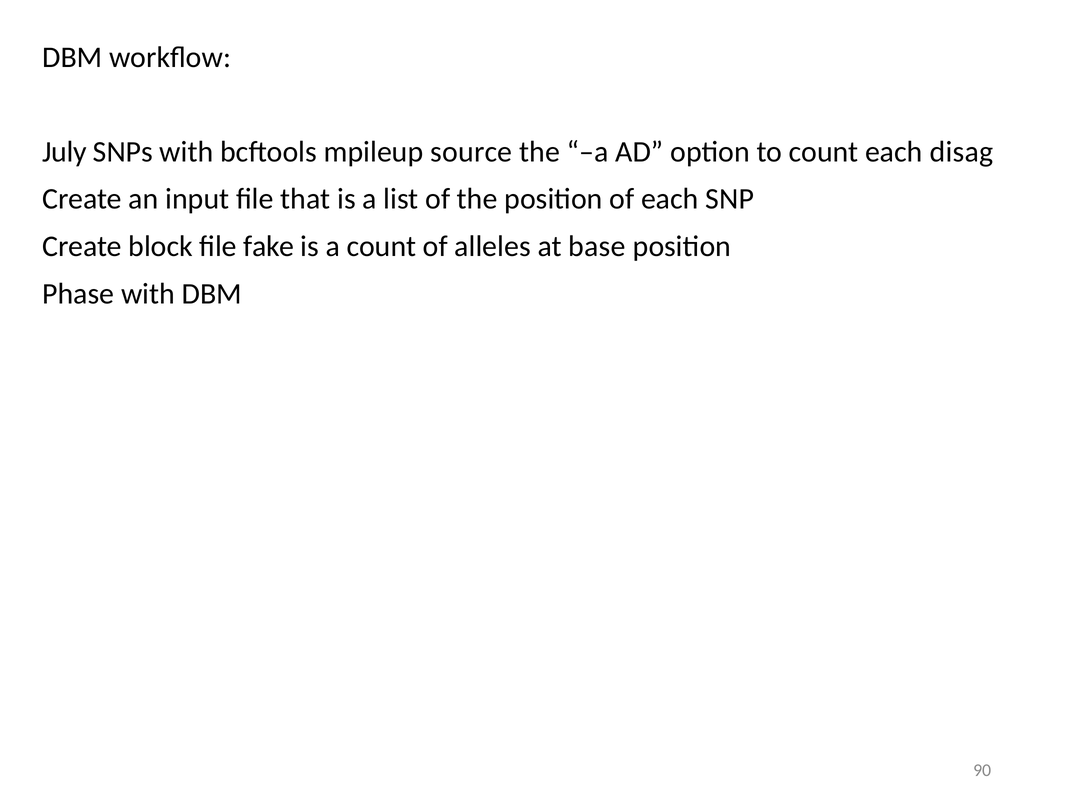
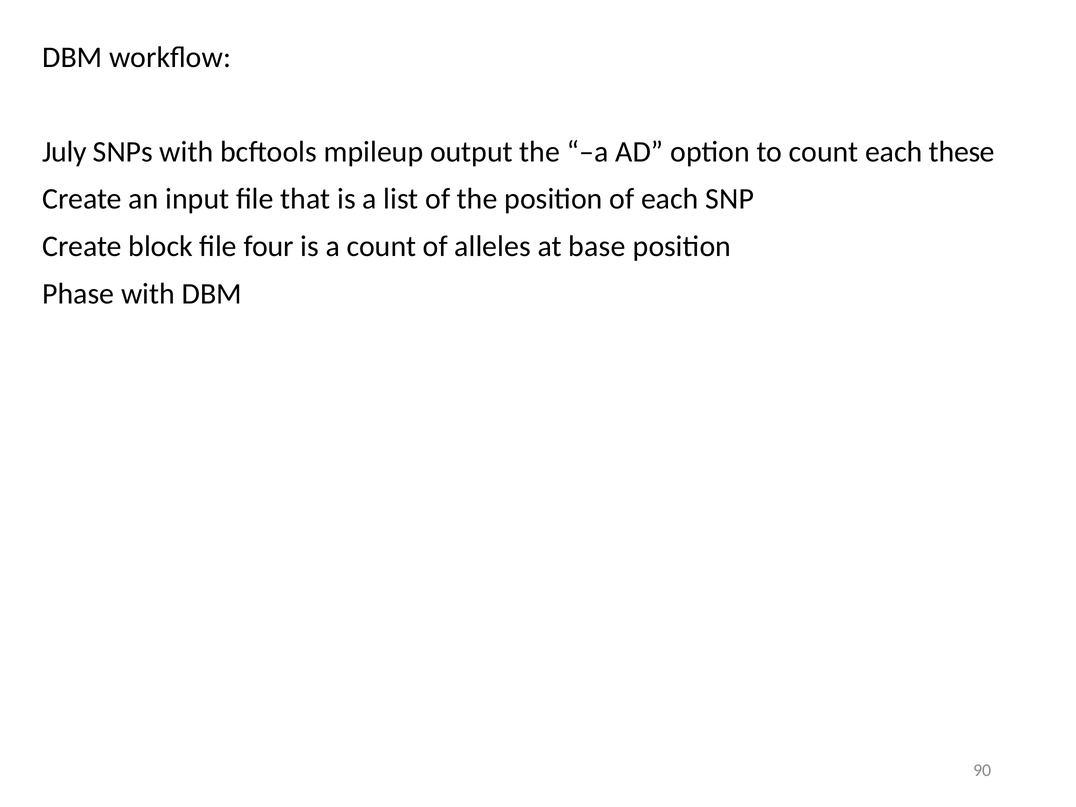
source: source -> output
disag: disag -> these
fake: fake -> four
